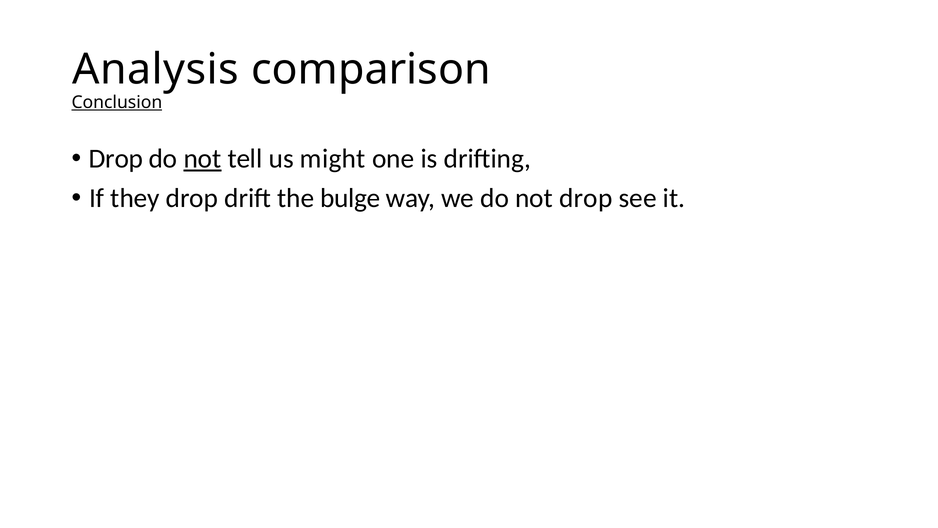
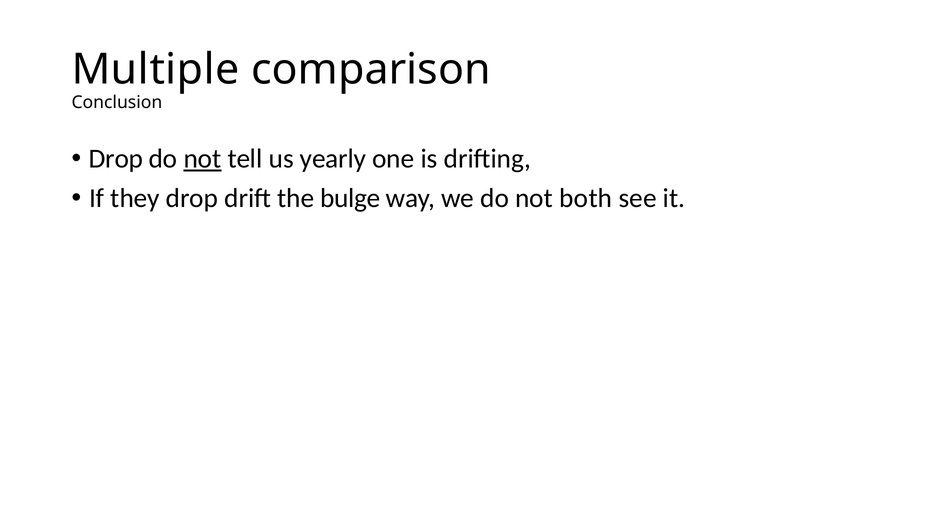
Analysis: Analysis -> Multiple
Conclusion underline: present -> none
might: might -> yearly
not drop: drop -> both
